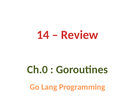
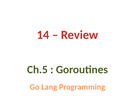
Ch.0: Ch.0 -> Ch.5
